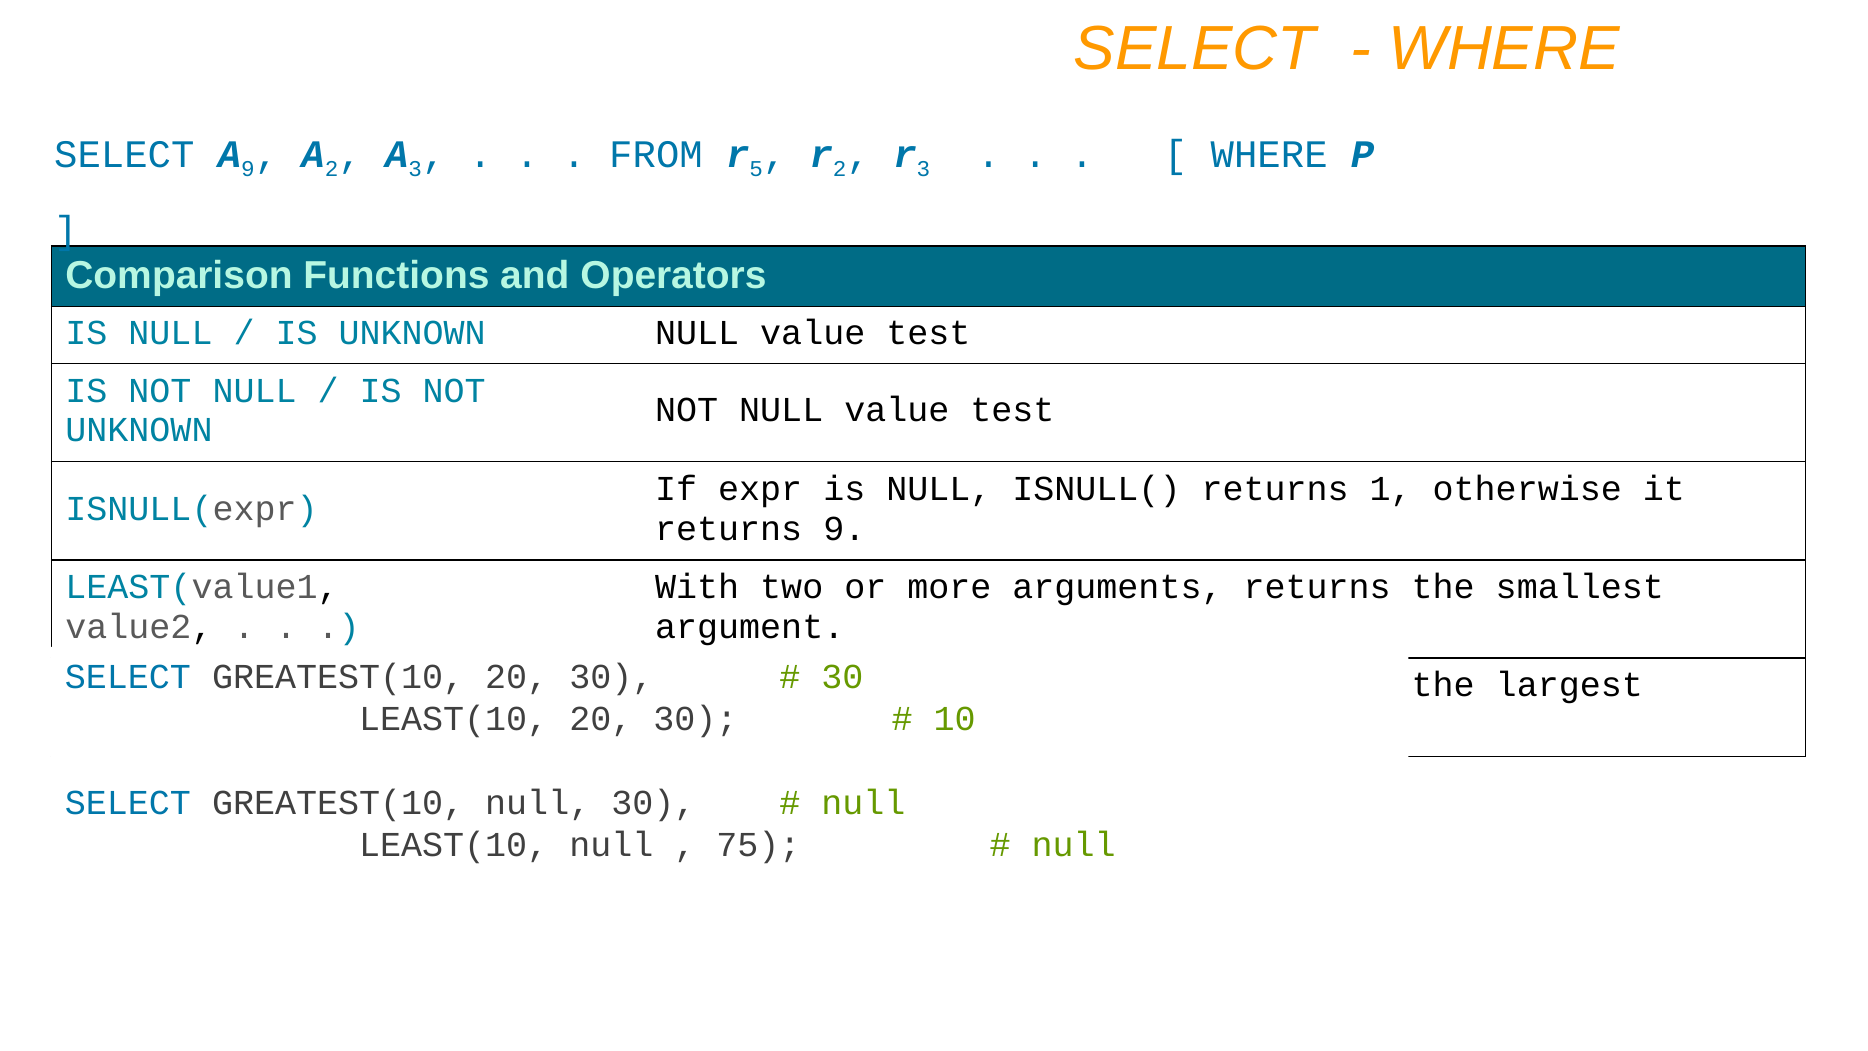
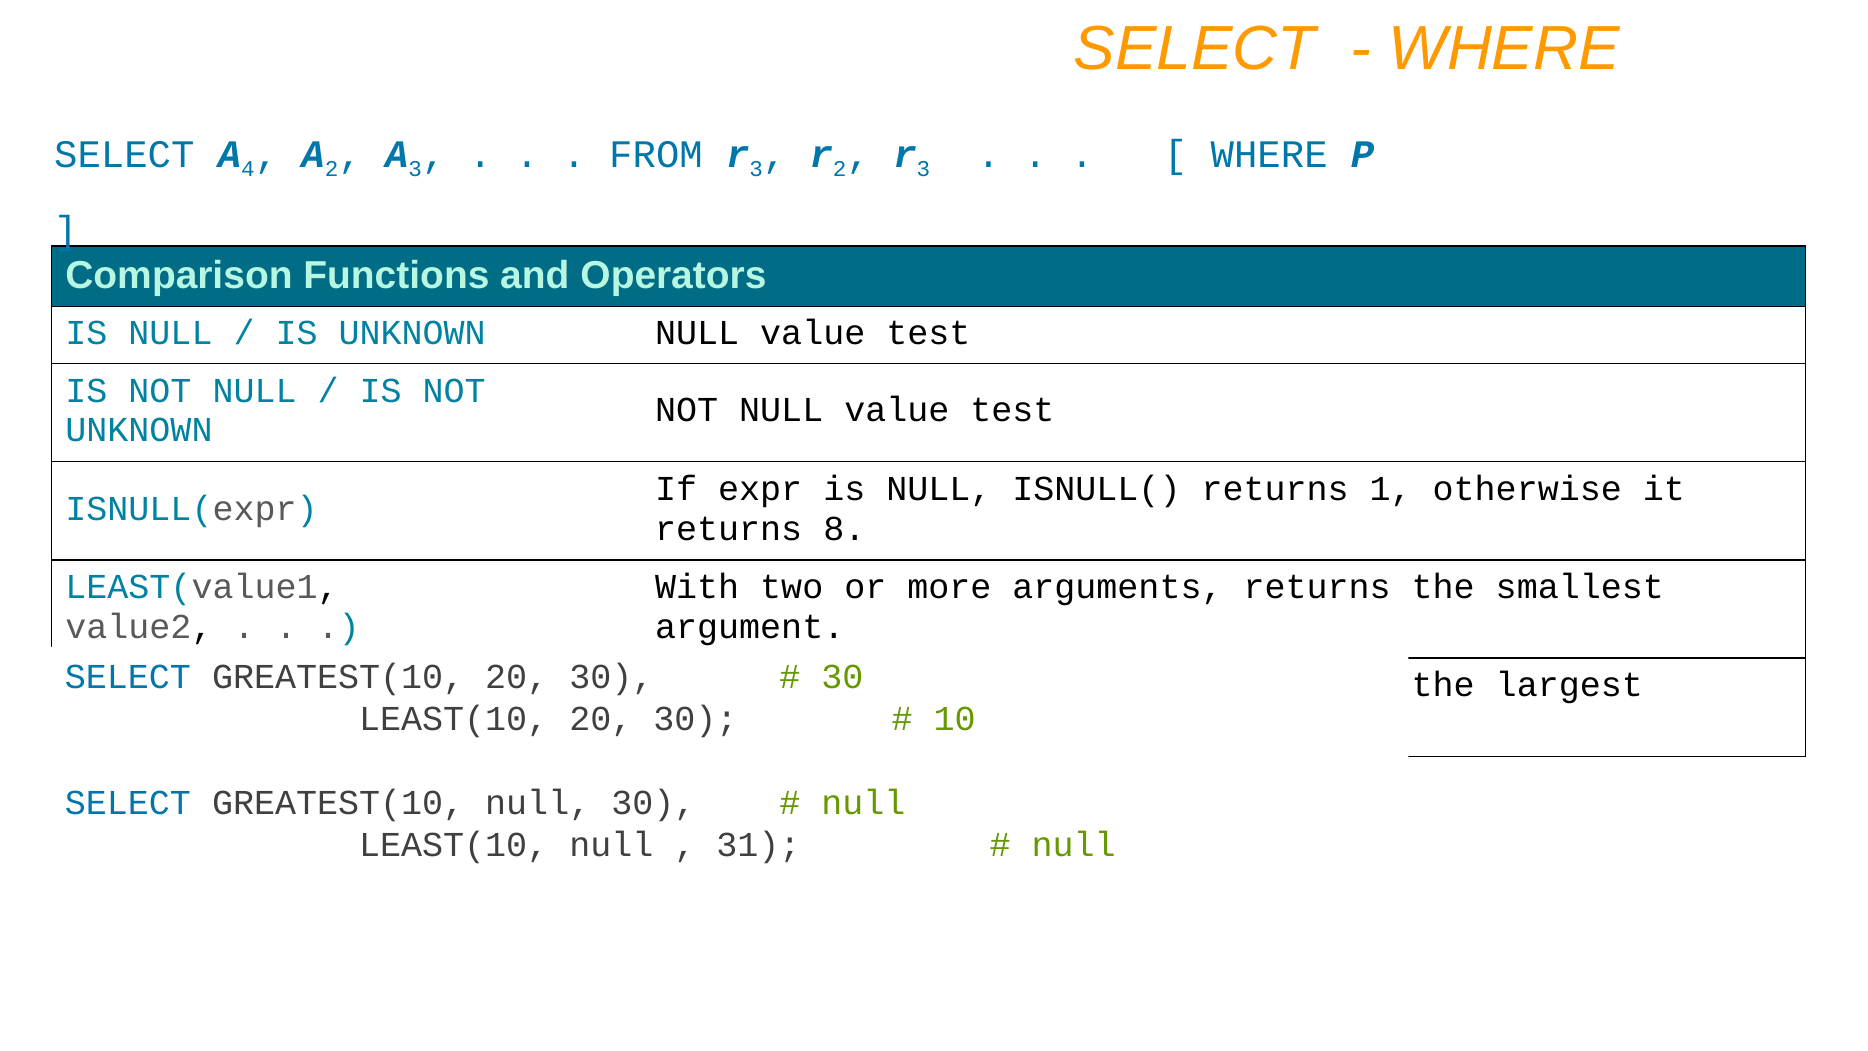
9 at (248, 169): 9 -> 4
5 at (756, 169): 5 -> 3
returns 9: 9 -> 8
75: 75 -> 31
